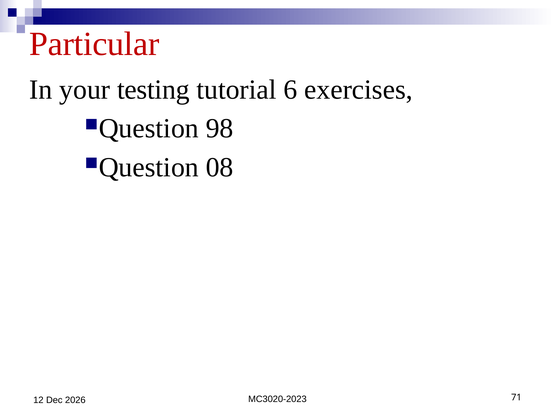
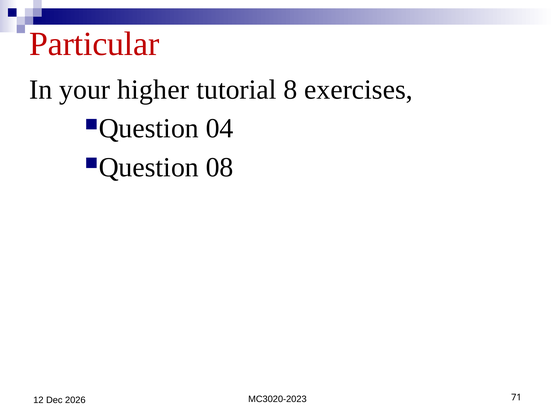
testing: testing -> higher
6: 6 -> 8
98: 98 -> 04
